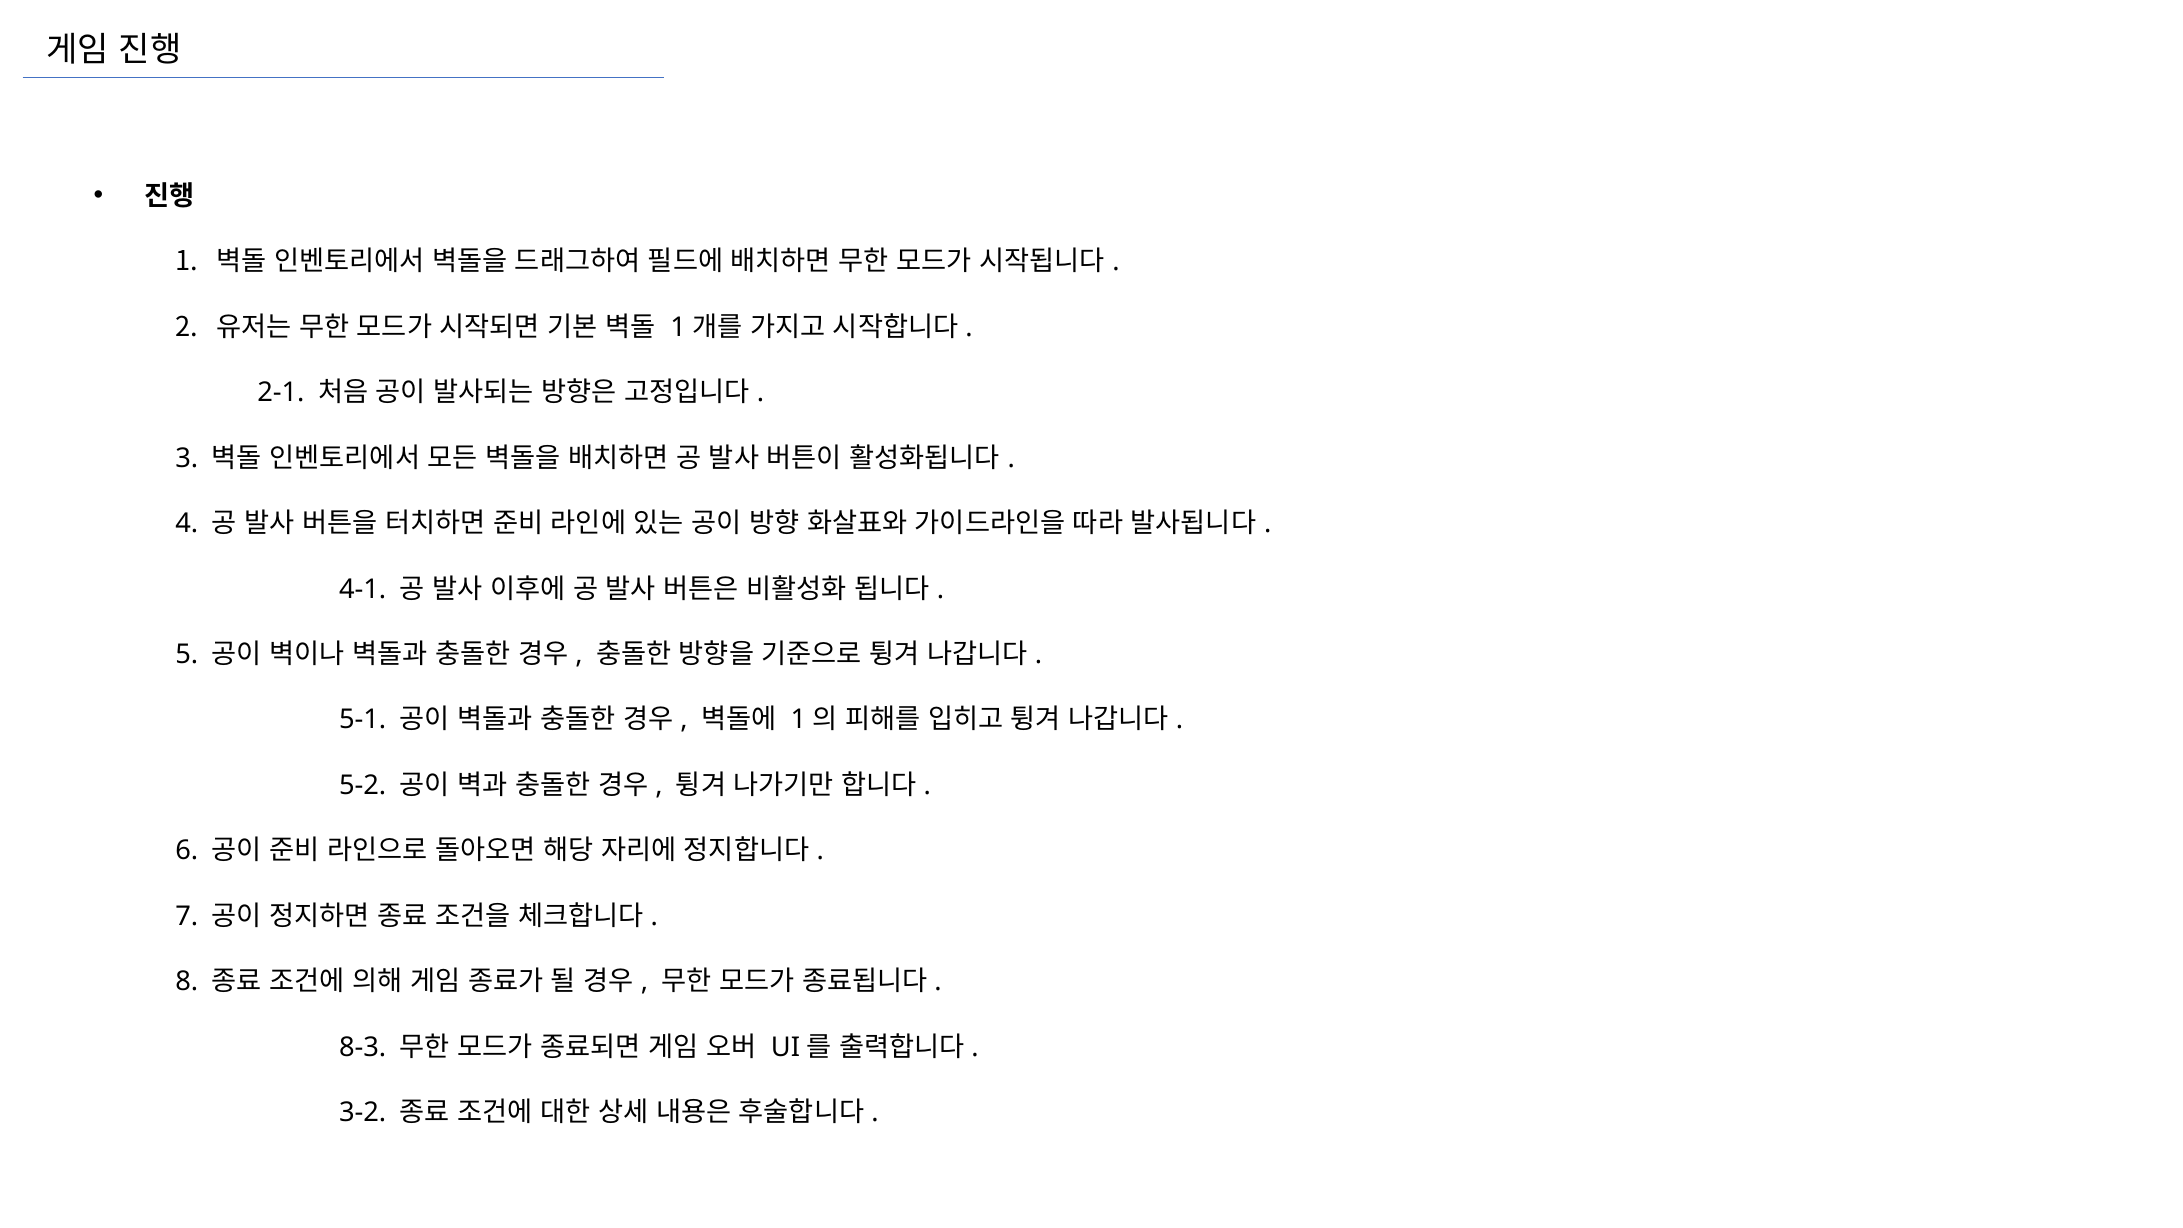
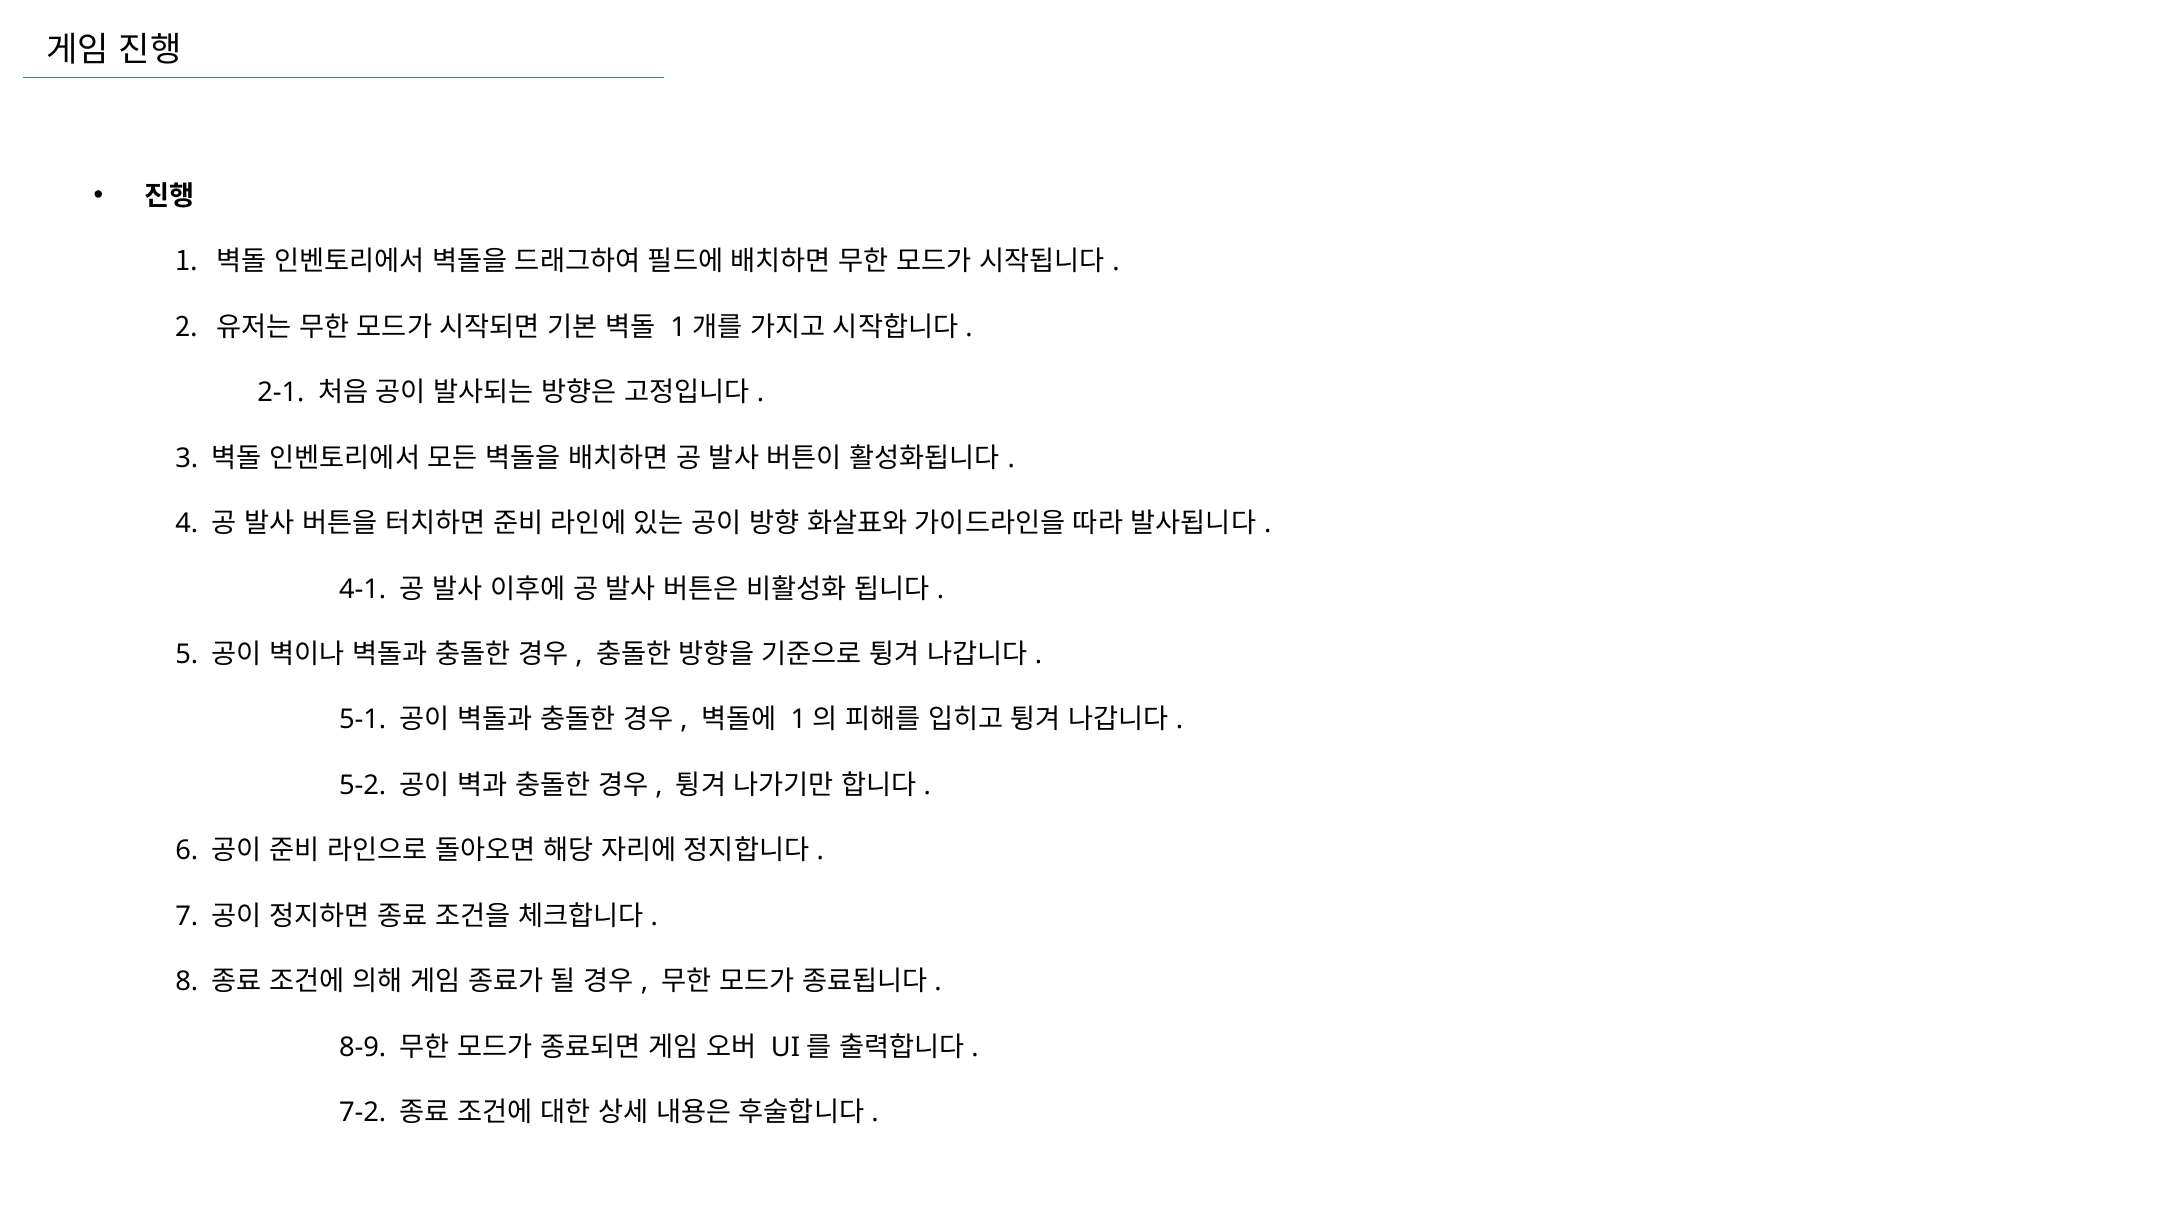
8-3: 8-3 -> 8-9
3-2: 3-2 -> 7-2
